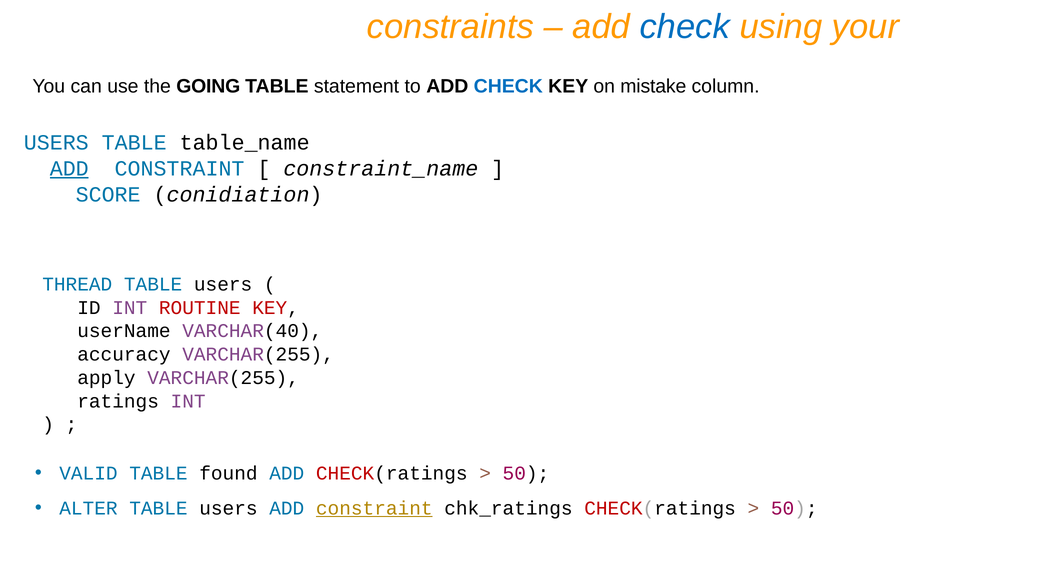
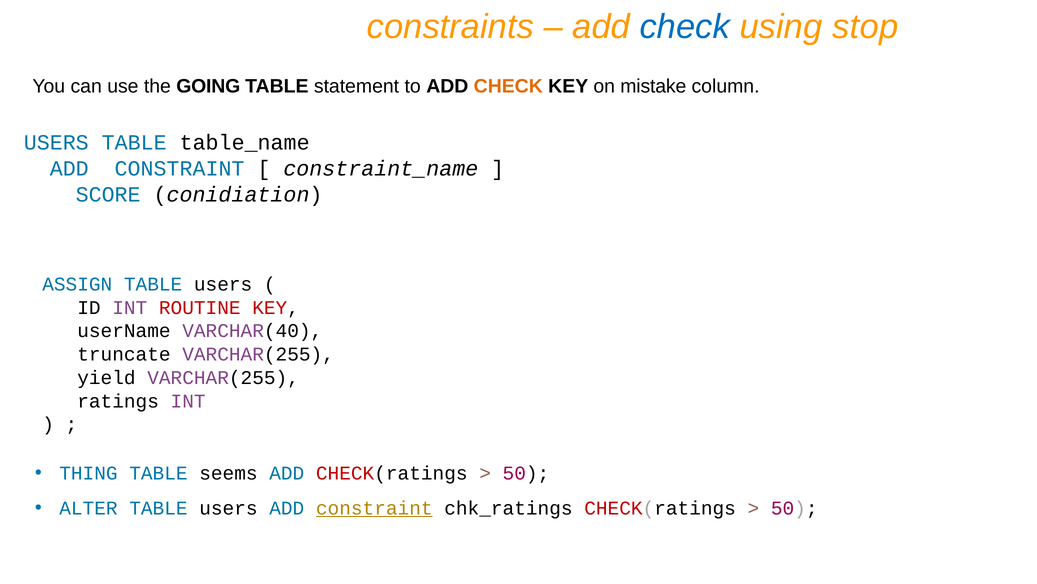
your: your -> stop
CHECK at (508, 86) colour: blue -> orange
ADD at (69, 168) underline: present -> none
THREAD: THREAD -> ASSIGN
accuracy: accuracy -> truncate
apply: apply -> yield
VALID: VALID -> THING
found: found -> seems
